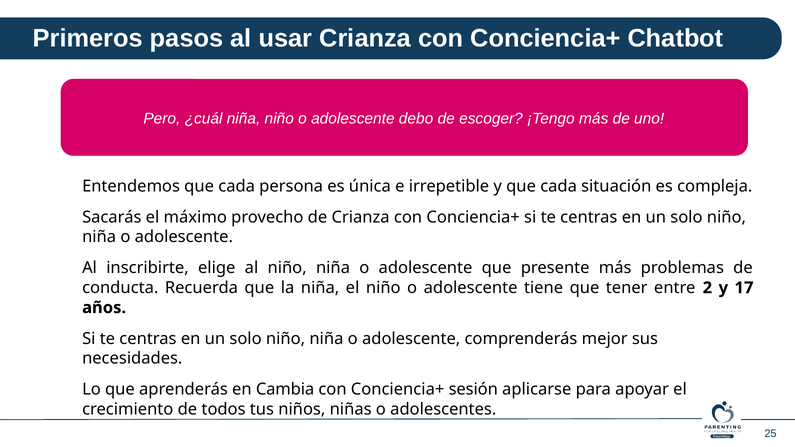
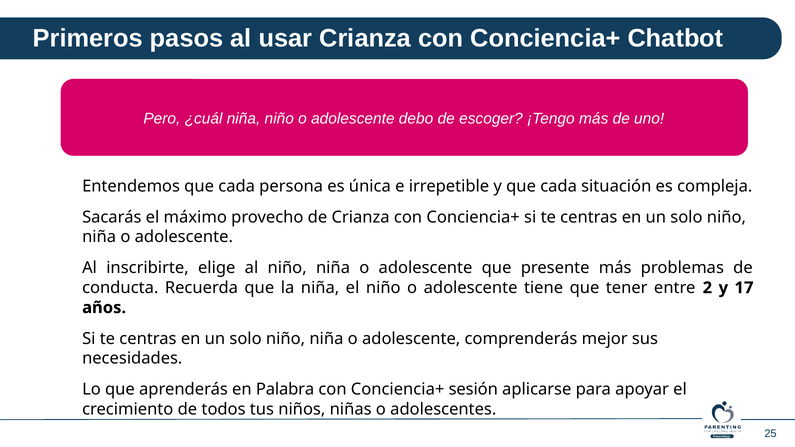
Cambia: Cambia -> Palabra
